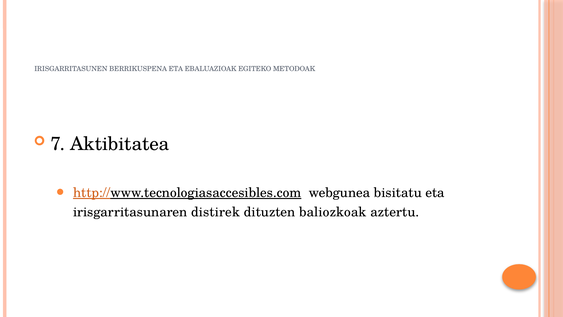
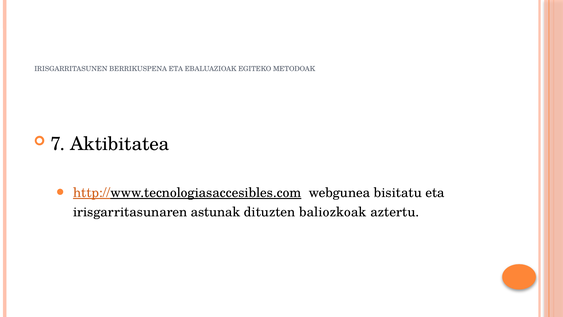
distirek: distirek -> astunak
